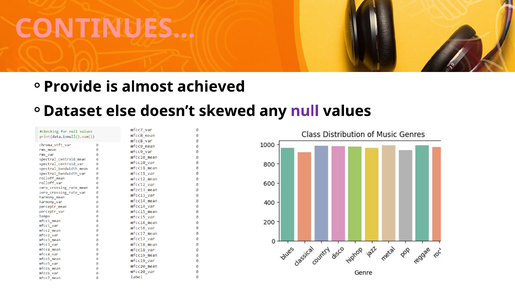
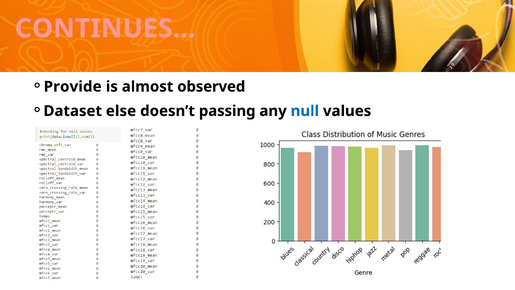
achieved: achieved -> observed
skewed: skewed -> passing
null colour: purple -> blue
